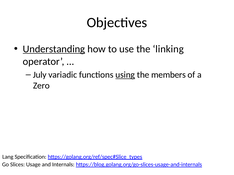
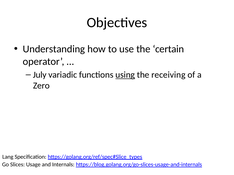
Understanding underline: present -> none
linking: linking -> certain
members: members -> receiving
